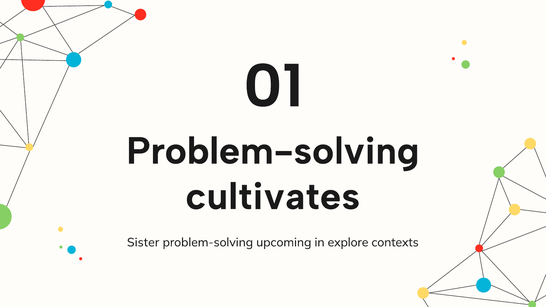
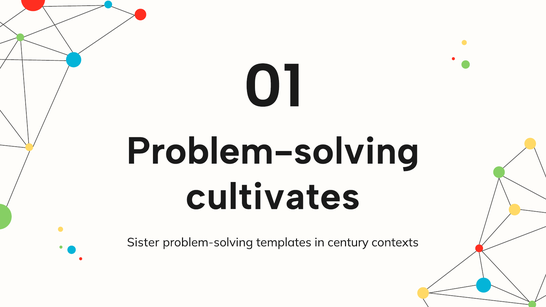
upcoming: upcoming -> templates
explore: explore -> century
